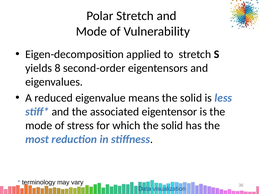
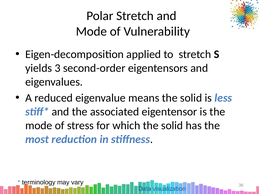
8: 8 -> 3
